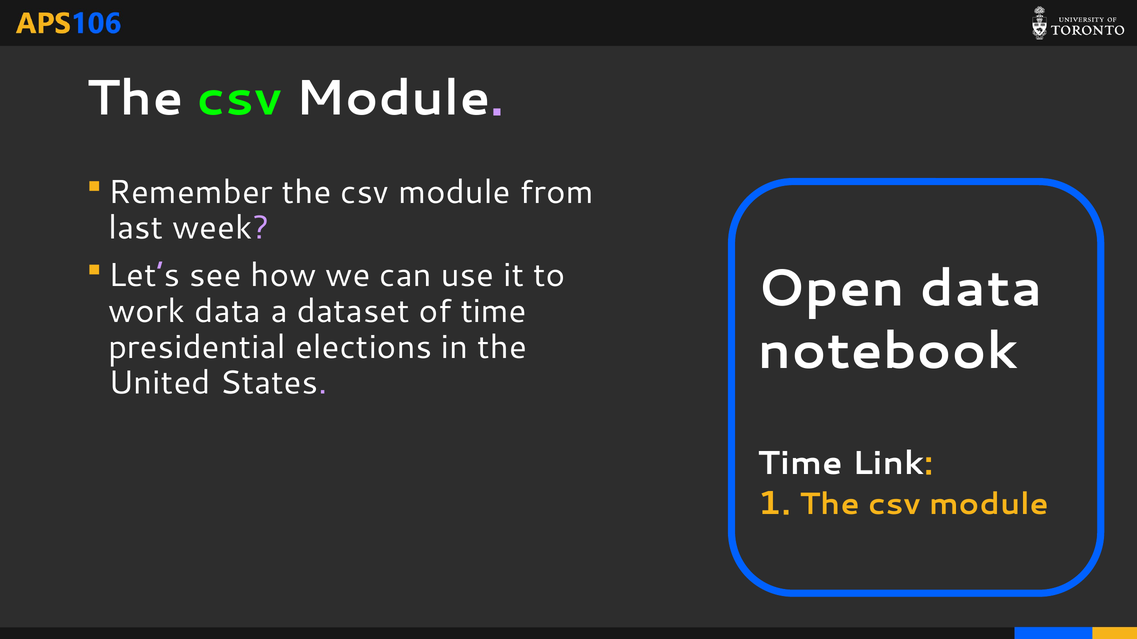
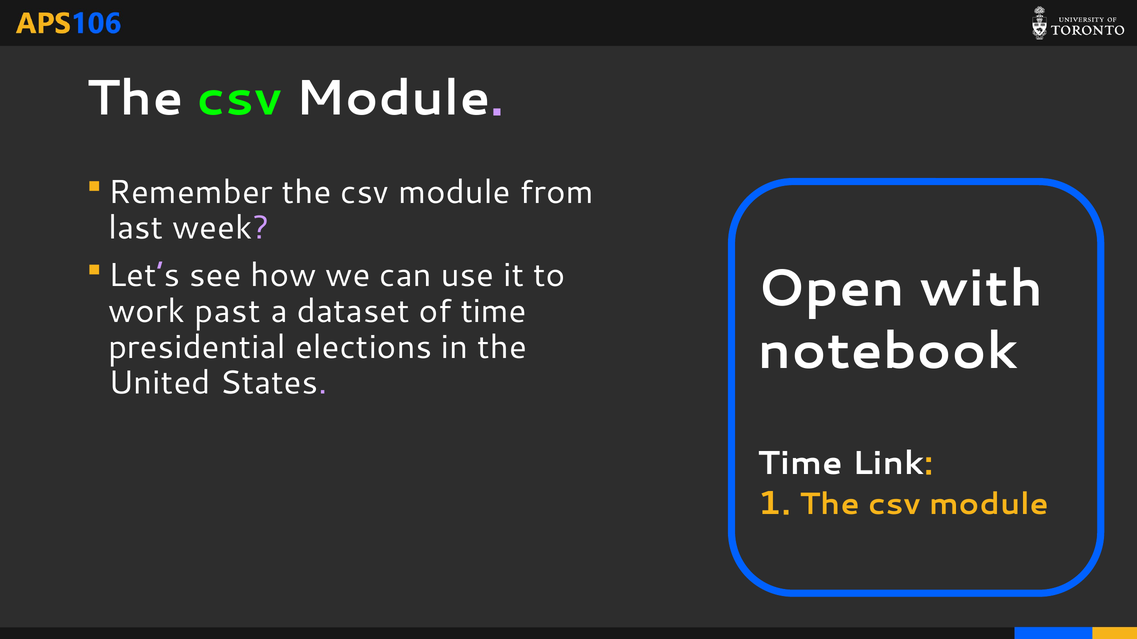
Open data: data -> with
work data: data -> past
